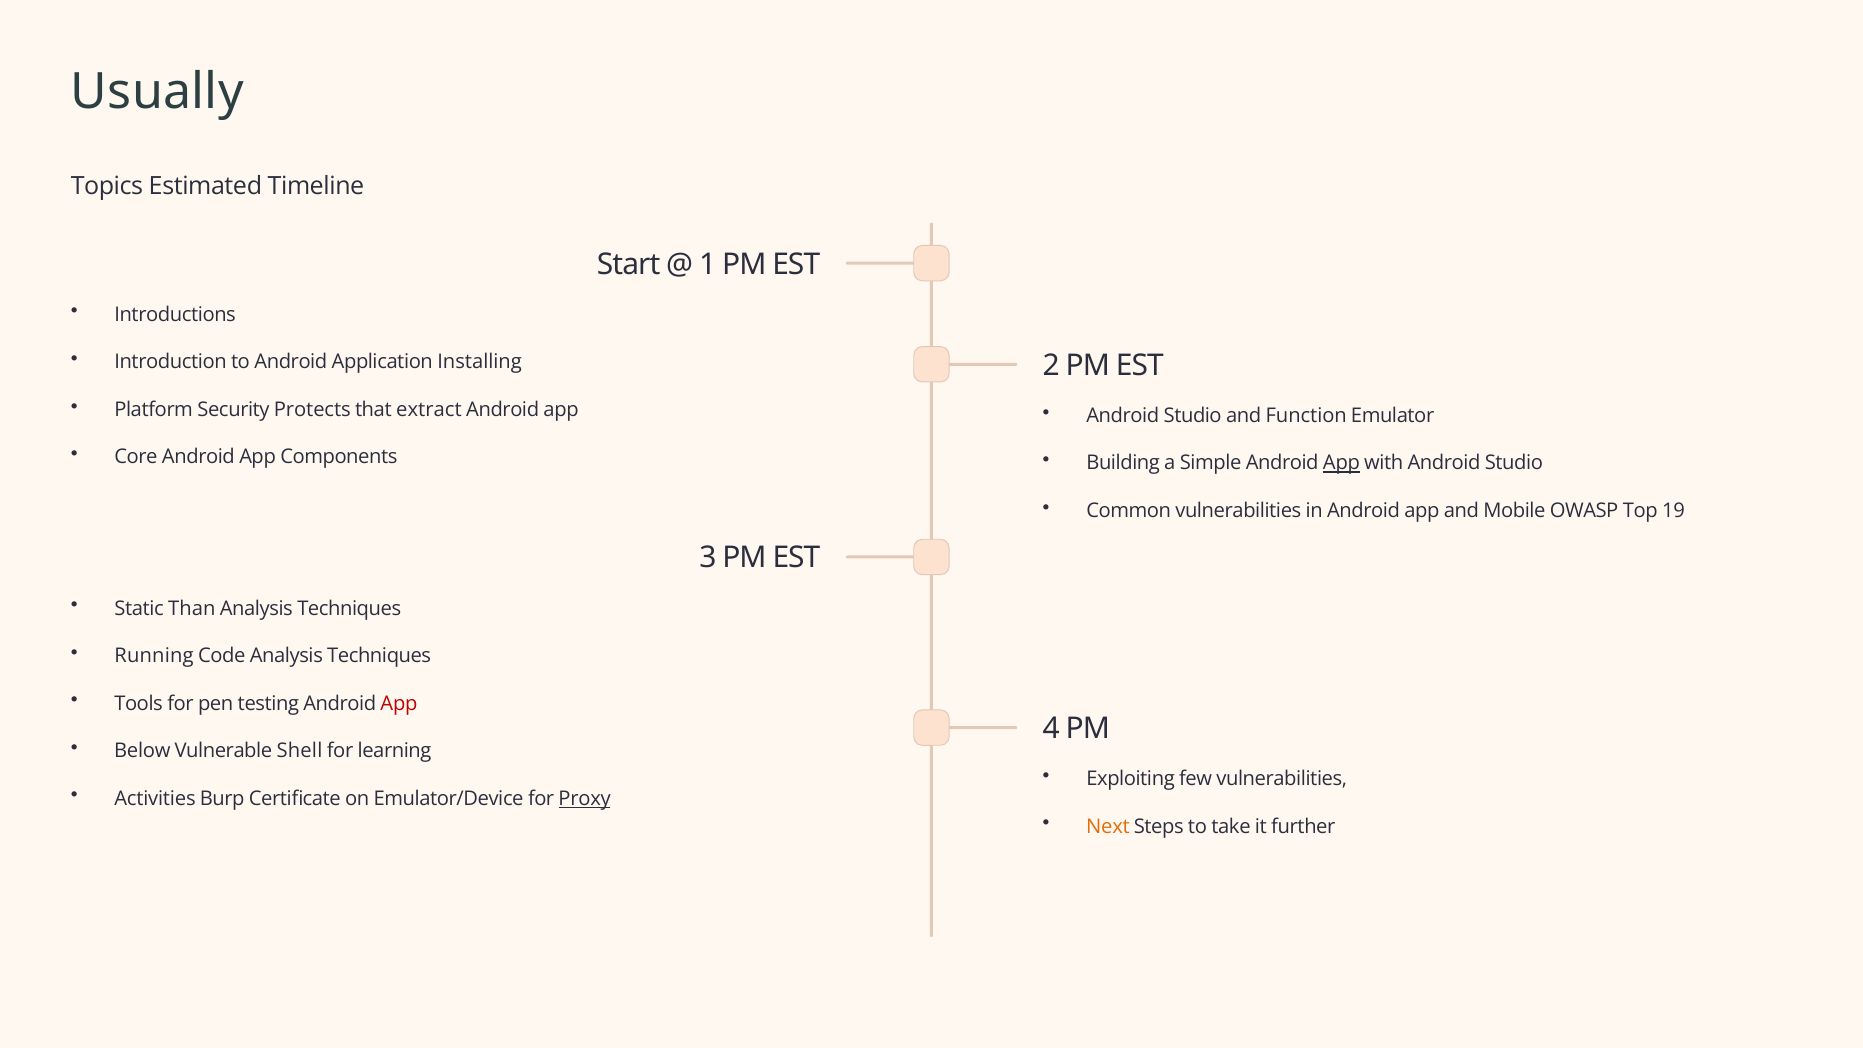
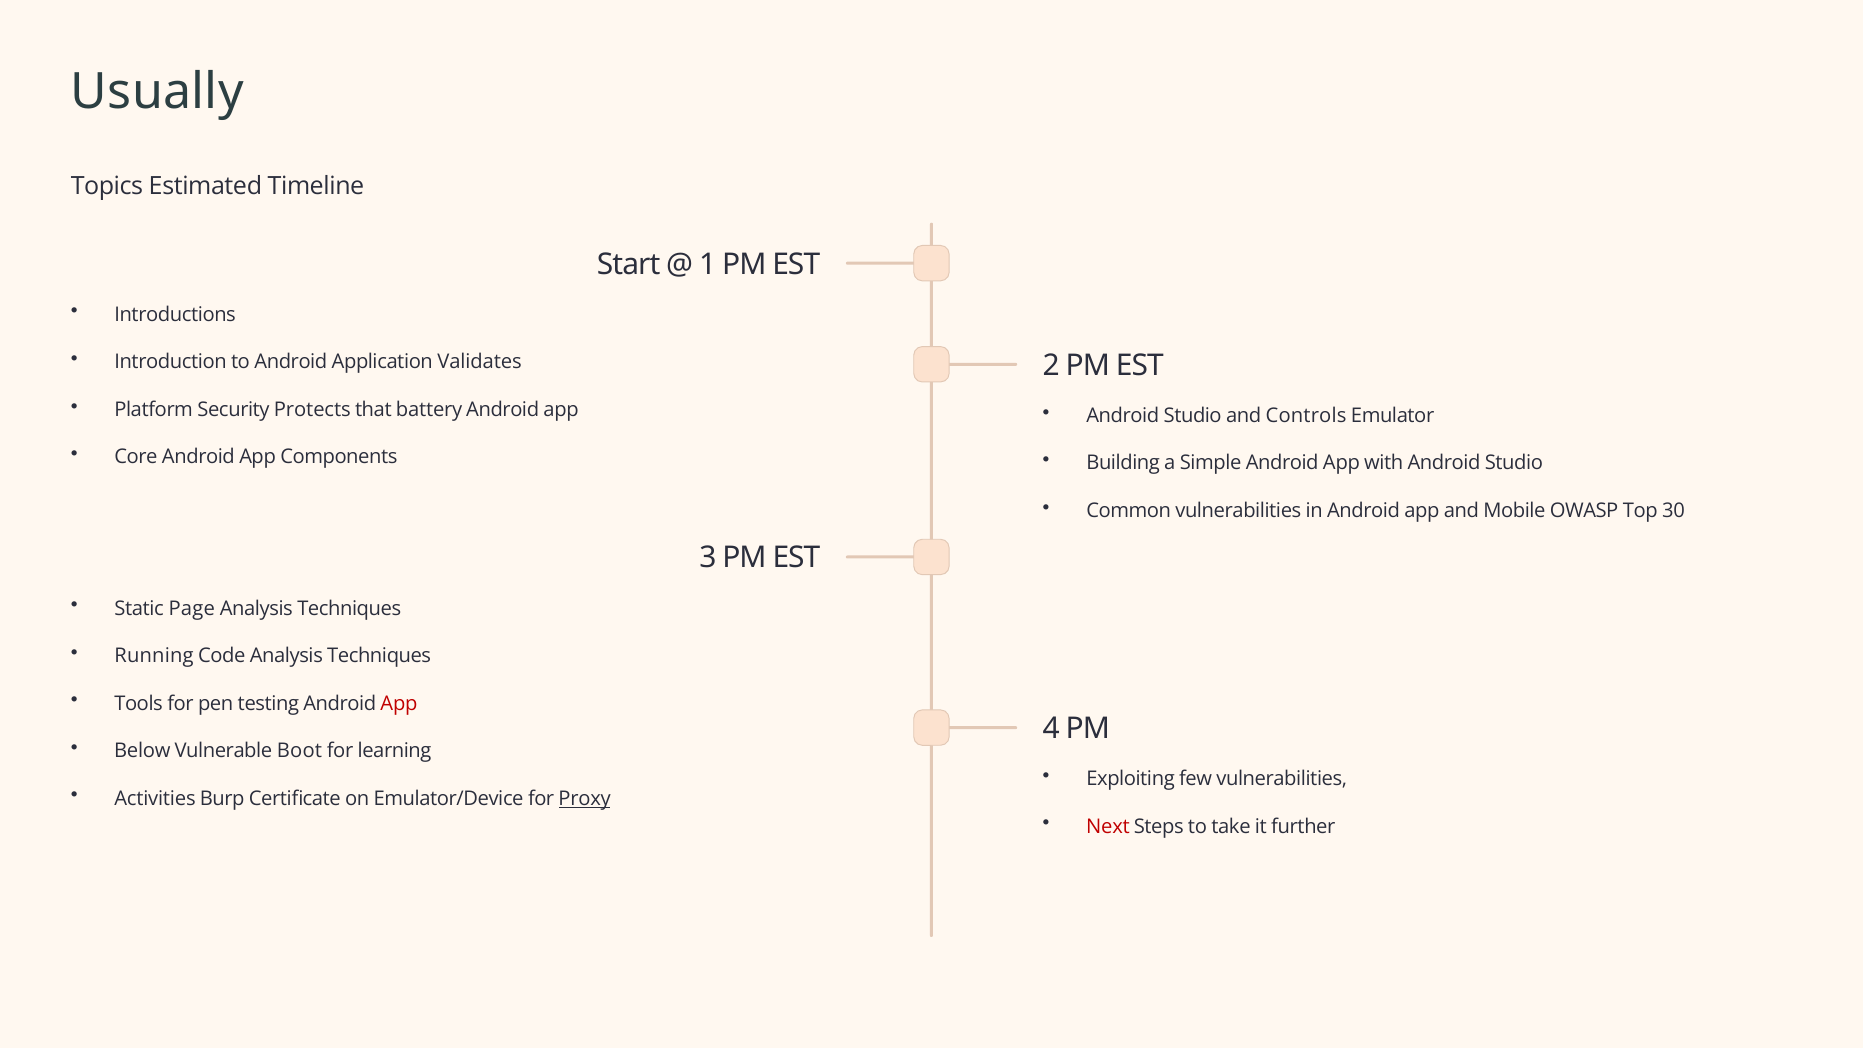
Installing: Installing -> Validates
extract: extract -> battery
Function: Function -> Controls
App at (1341, 463) underline: present -> none
19: 19 -> 30
Than: Than -> Page
Shell: Shell -> Boot
Next colour: orange -> red
